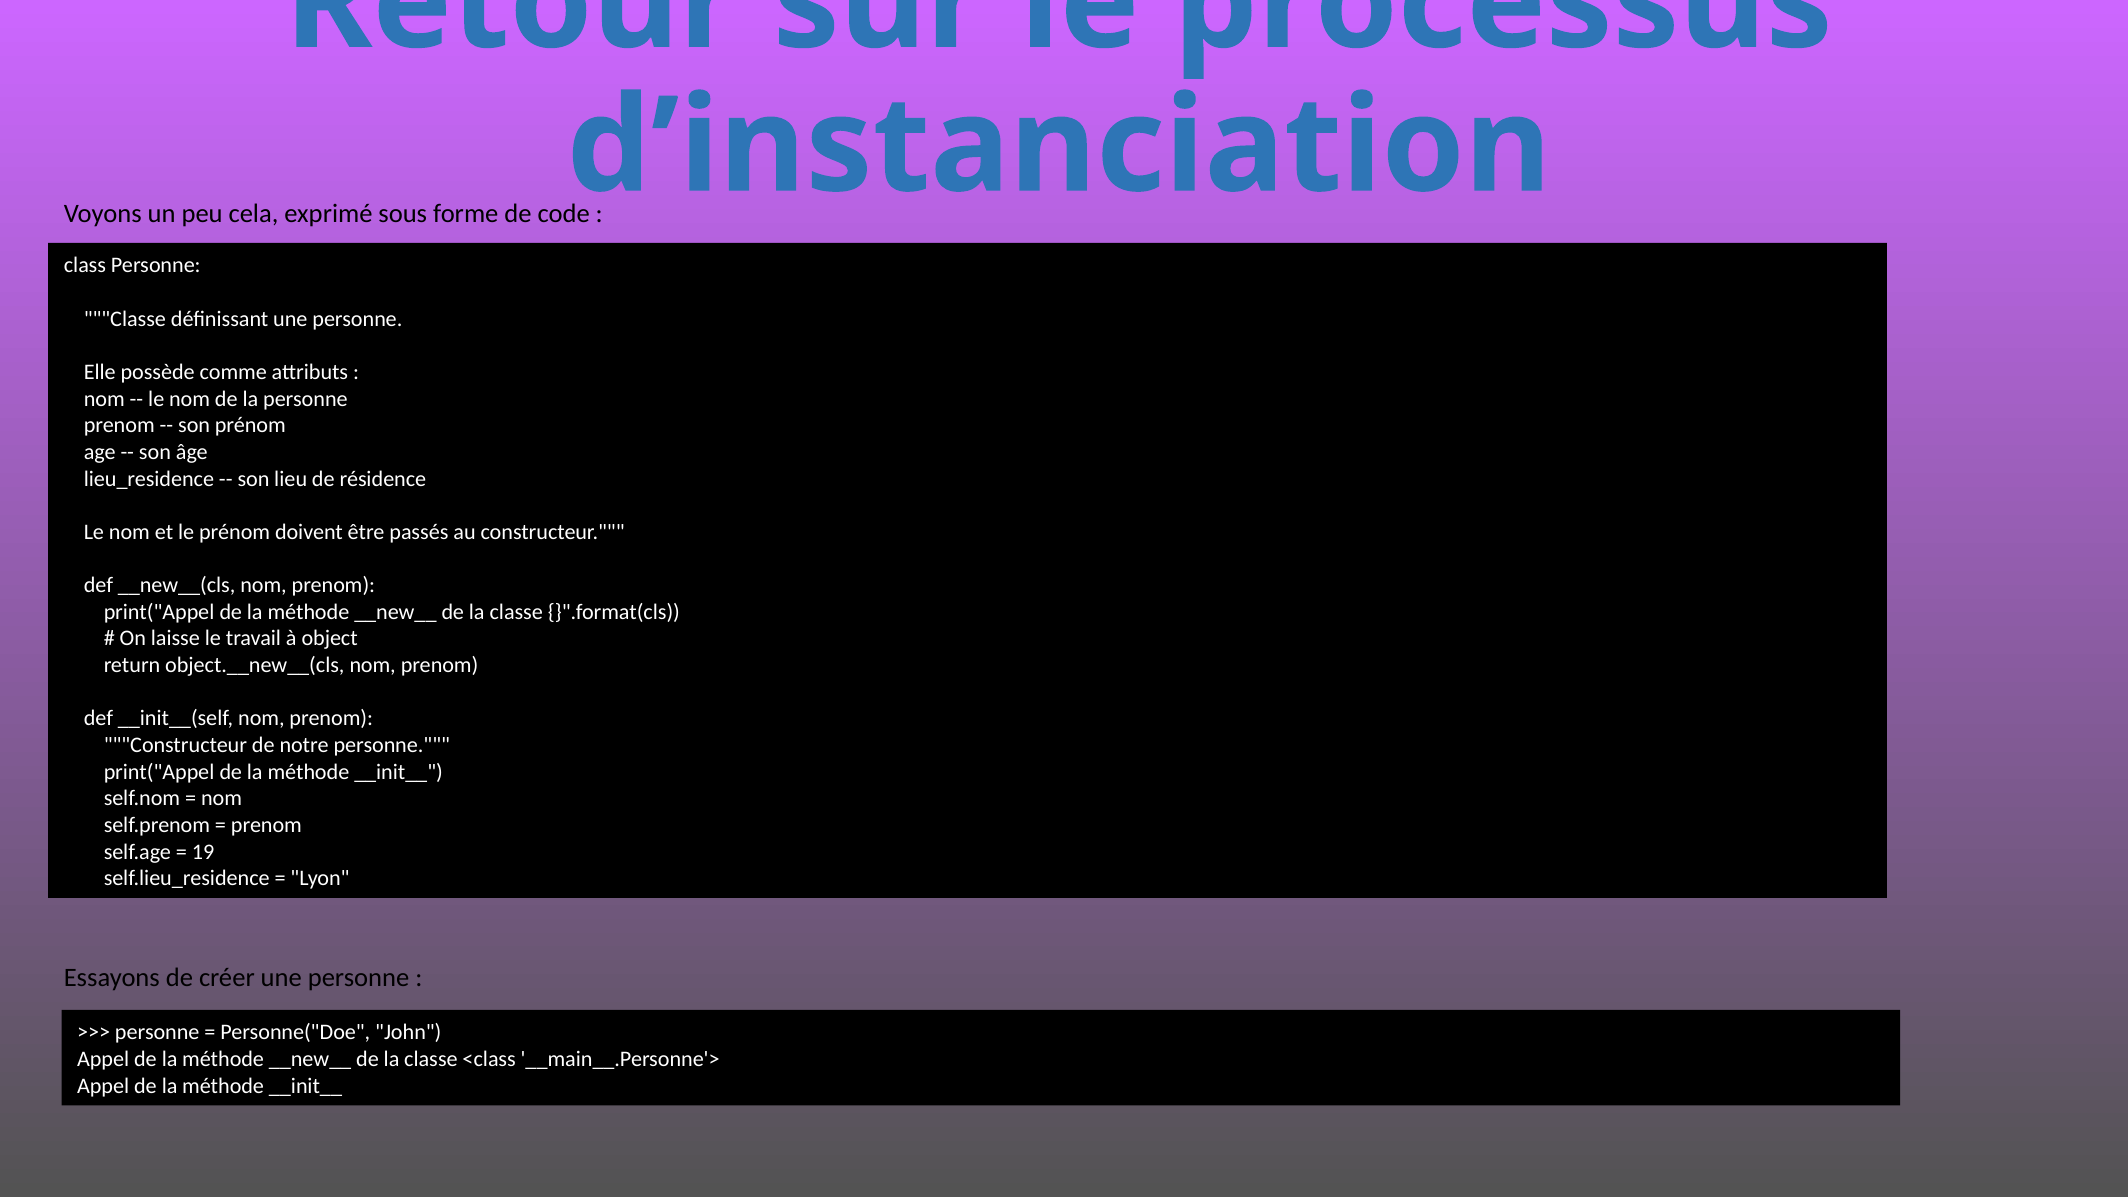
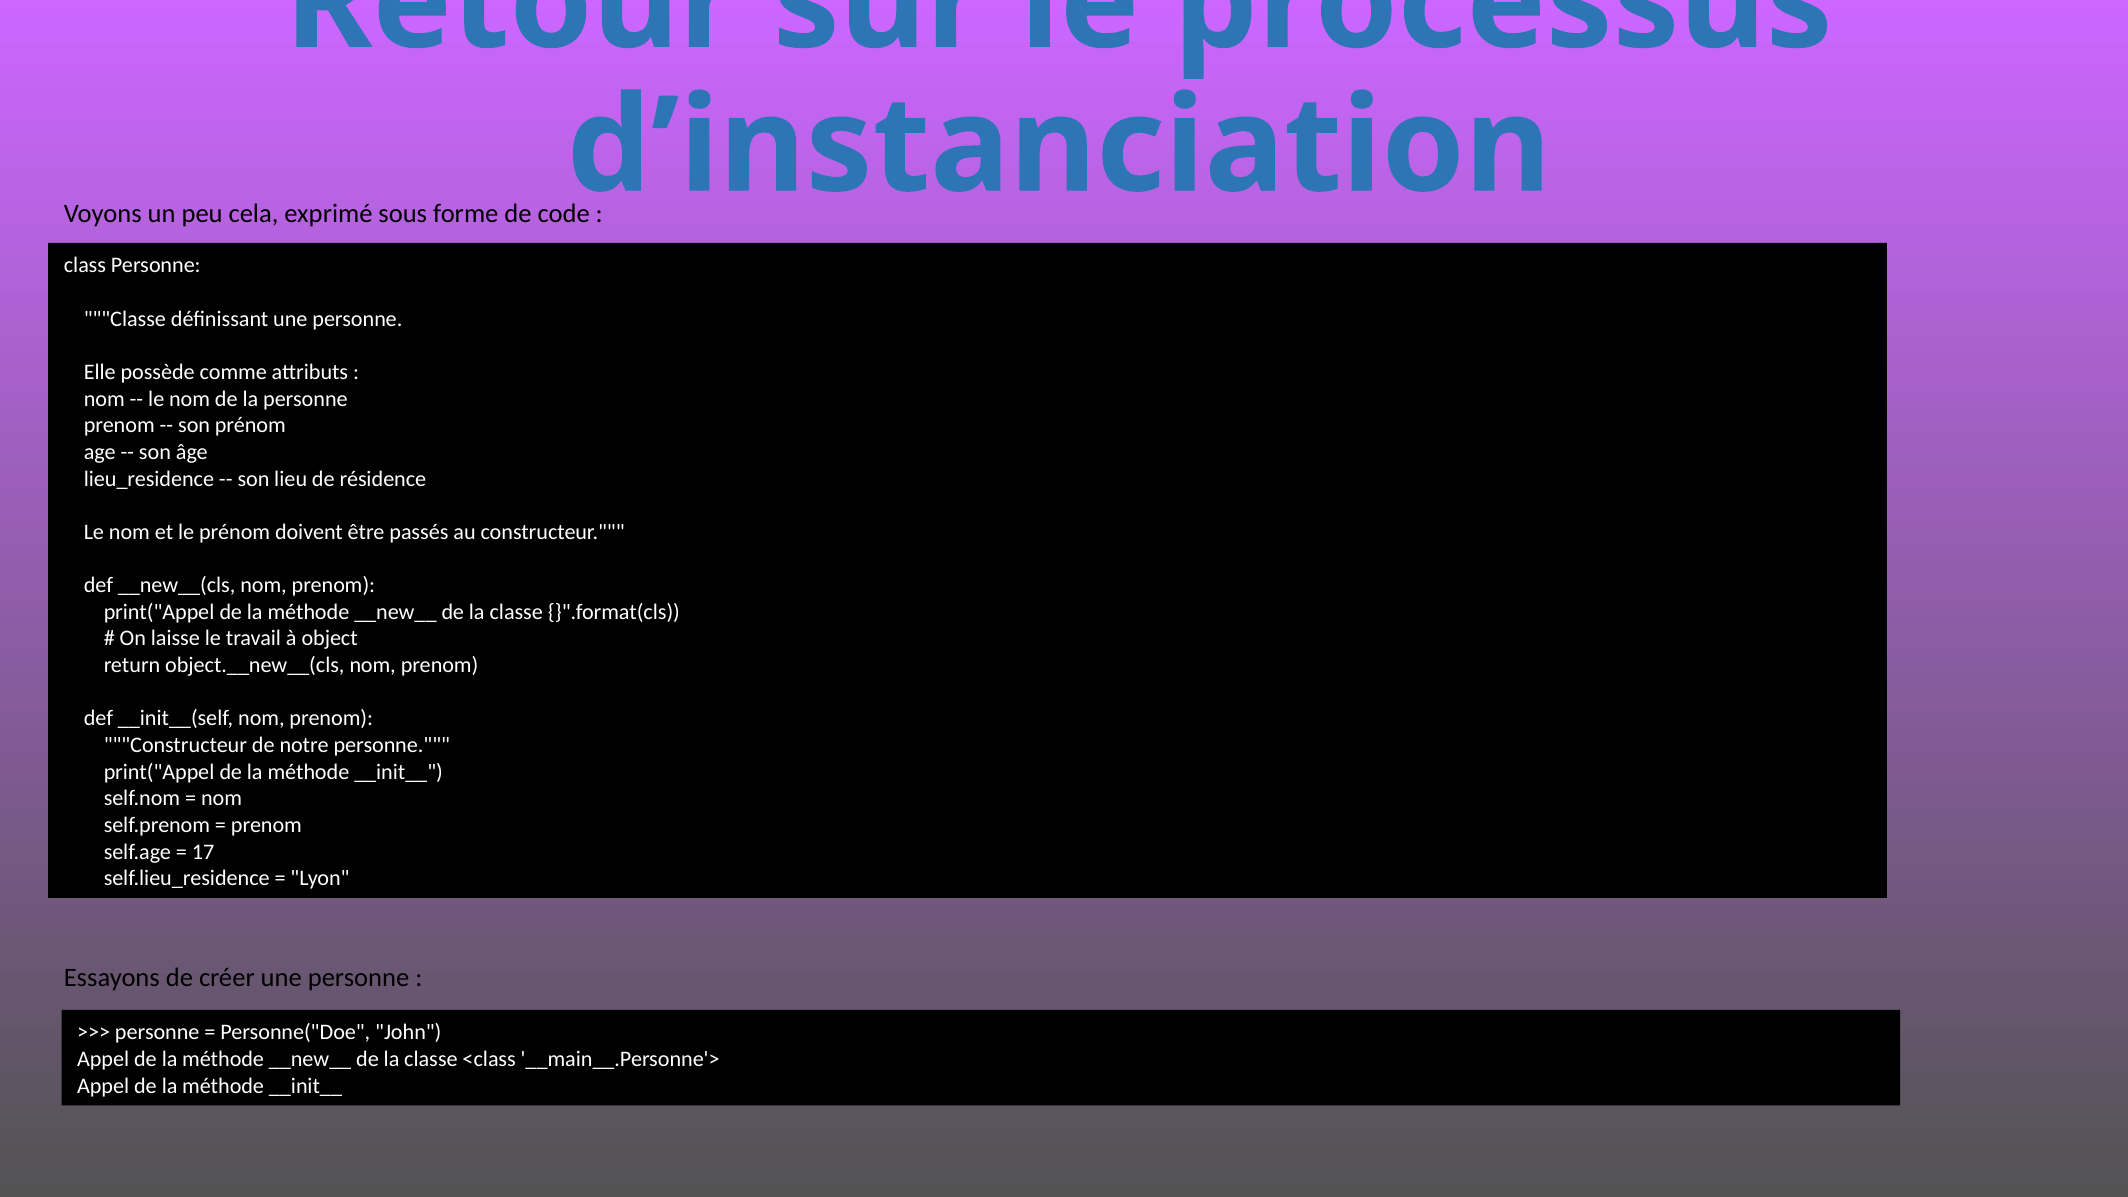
19: 19 -> 17
